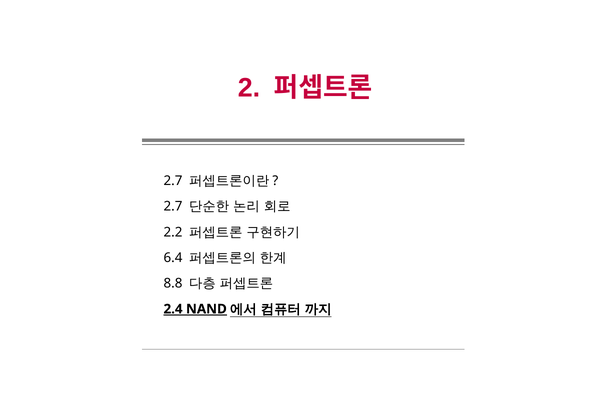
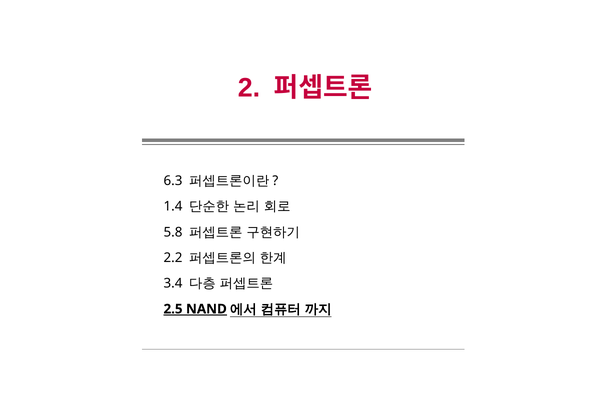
2.7 at (173, 181): 2.7 -> 6.3
2.7 at (173, 206): 2.7 -> 1.4
2.2: 2.2 -> 5.8
6.4: 6.4 -> 2.2
8.8: 8.8 -> 3.4
2.4: 2.4 -> 2.5
